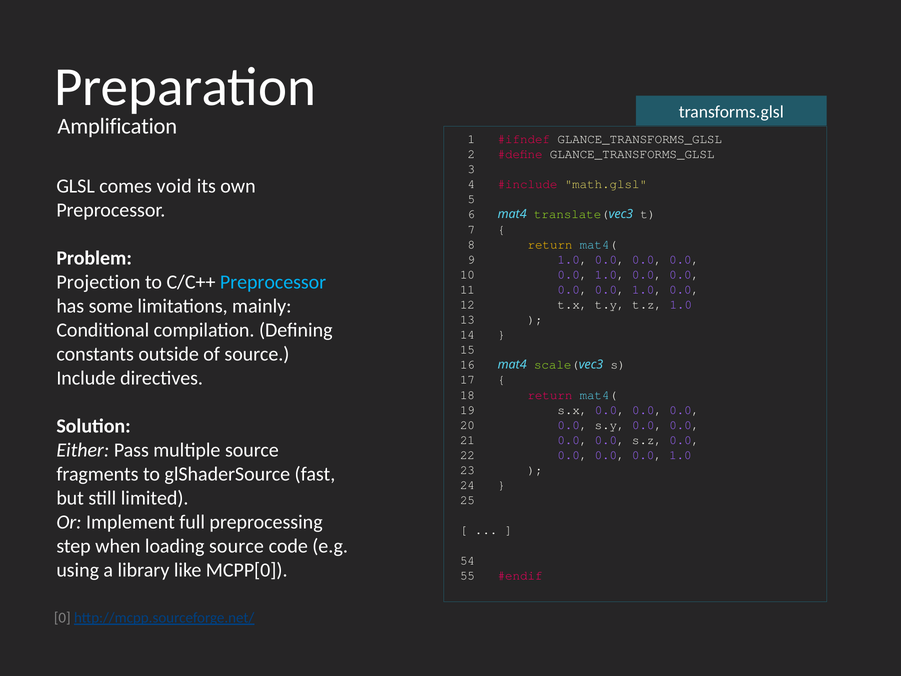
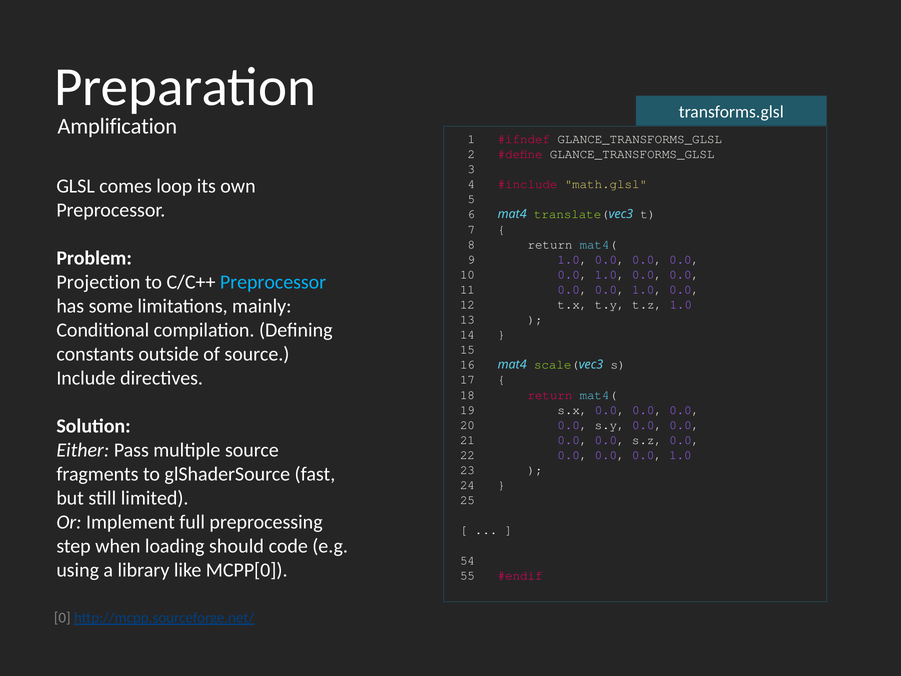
void: void -> loop
return at (550, 244) colour: yellow -> white
loading source: source -> should
